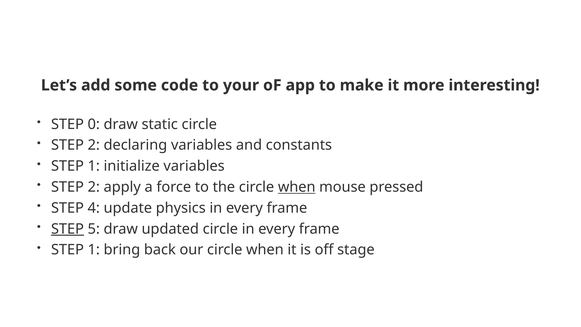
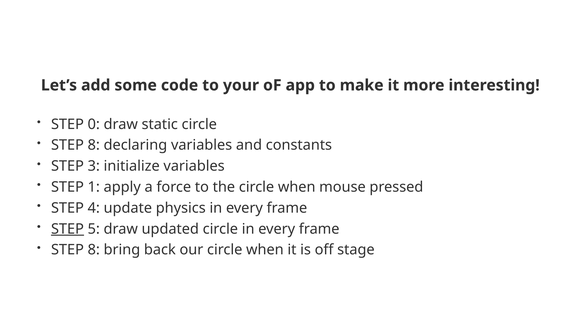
2 at (94, 145): 2 -> 8
1 at (94, 166): 1 -> 3
2 at (94, 187): 2 -> 1
when at (297, 187) underline: present -> none
1 at (94, 250): 1 -> 8
